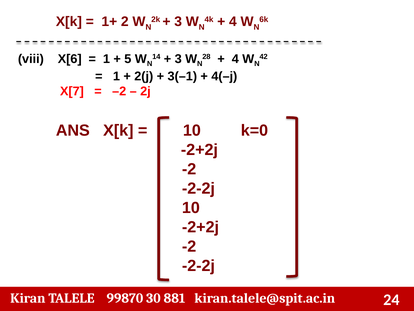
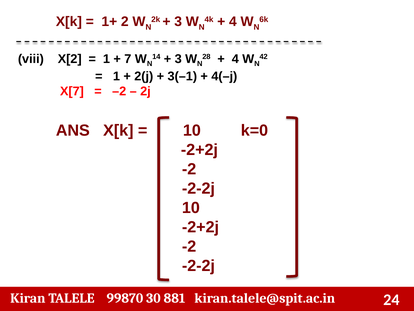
X[6: X[6 -> X[2
5: 5 -> 7
